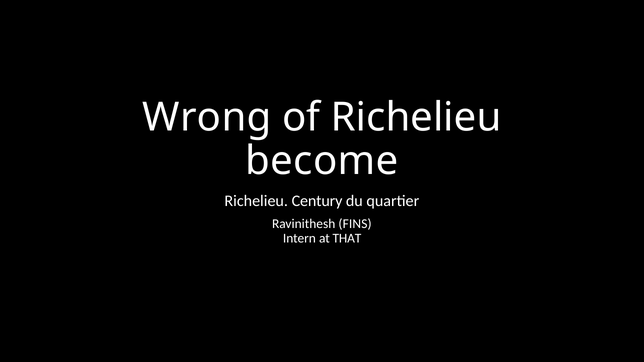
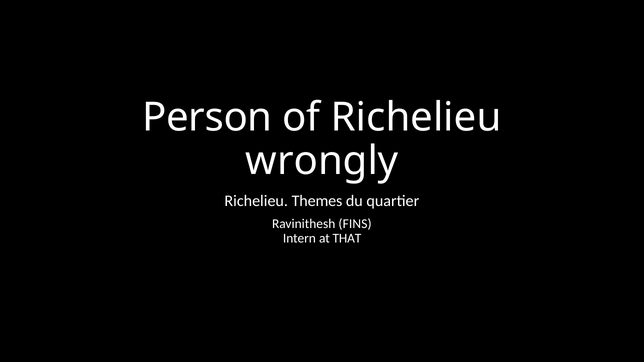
Wrong: Wrong -> Person
become: become -> wrongly
Century: Century -> Themes
